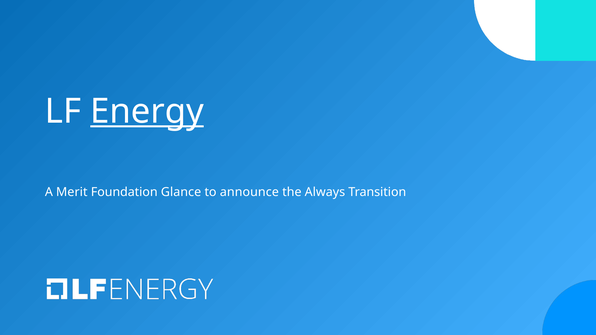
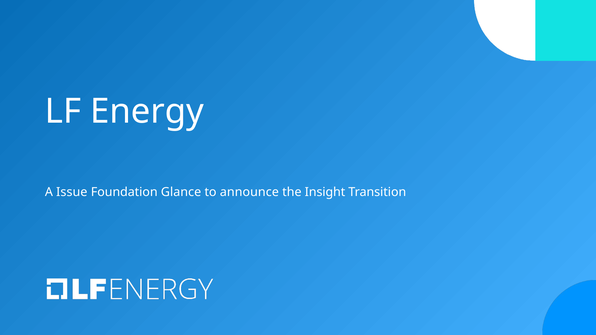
Energy underline: present -> none
Merit: Merit -> Issue
Always: Always -> Insight
